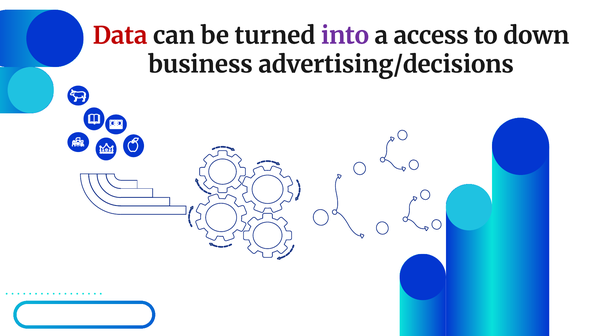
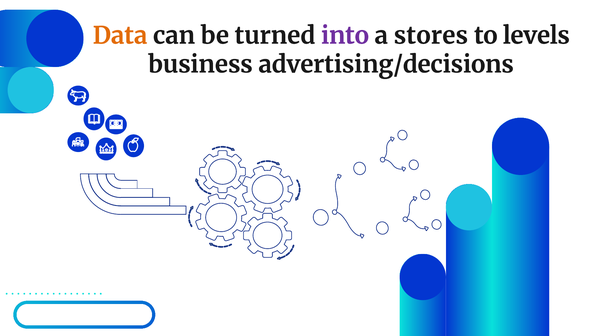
Data colour: red -> orange
access: access -> stores
down: down -> levels
